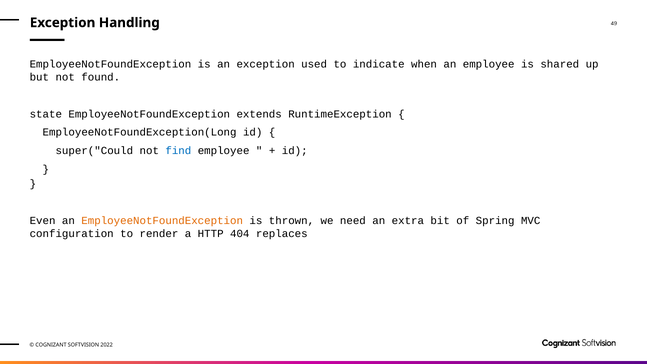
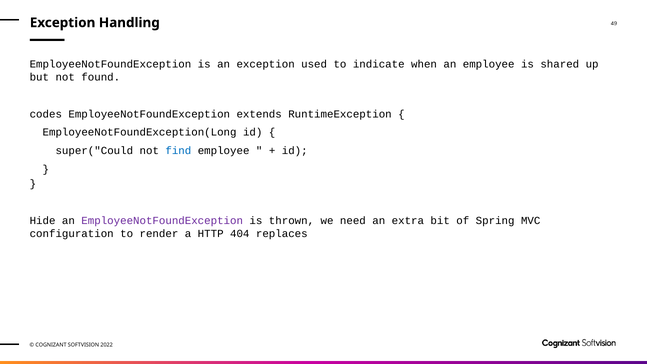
state: state -> codes
Even: Even -> Hide
EmployeeNotFoundException at (162, 221) colour: orange -> purple
